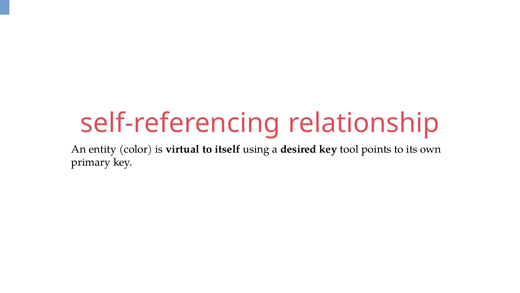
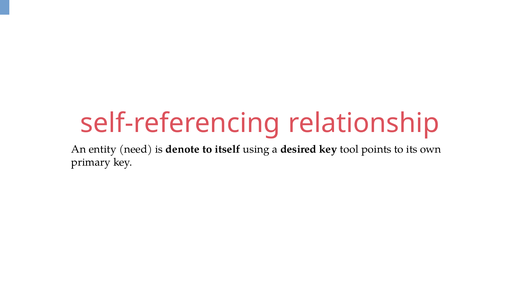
color: color -> need
virtual: virtual -> denote
